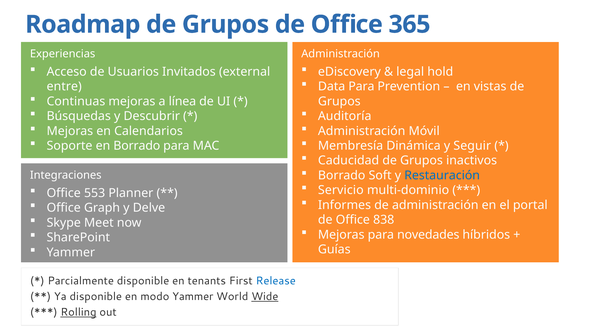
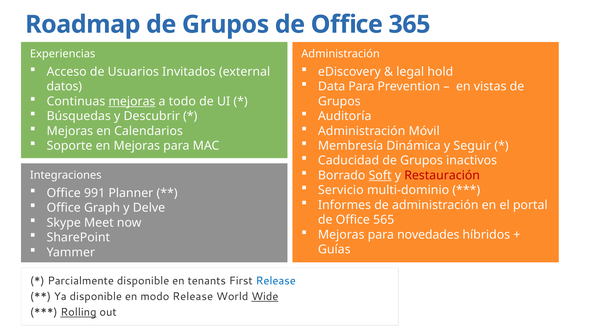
entre: entre -> datos
mejoras at (132, 101) underline: none -> present
línea: línea -> todo
en Borrado: Borrado -> Mejoras
Soft underline: none -> present
Restauración colour: blue -> red
553: 553 -> 991
838: 838 -> 565
modo Yammer: Yammer -> Release
